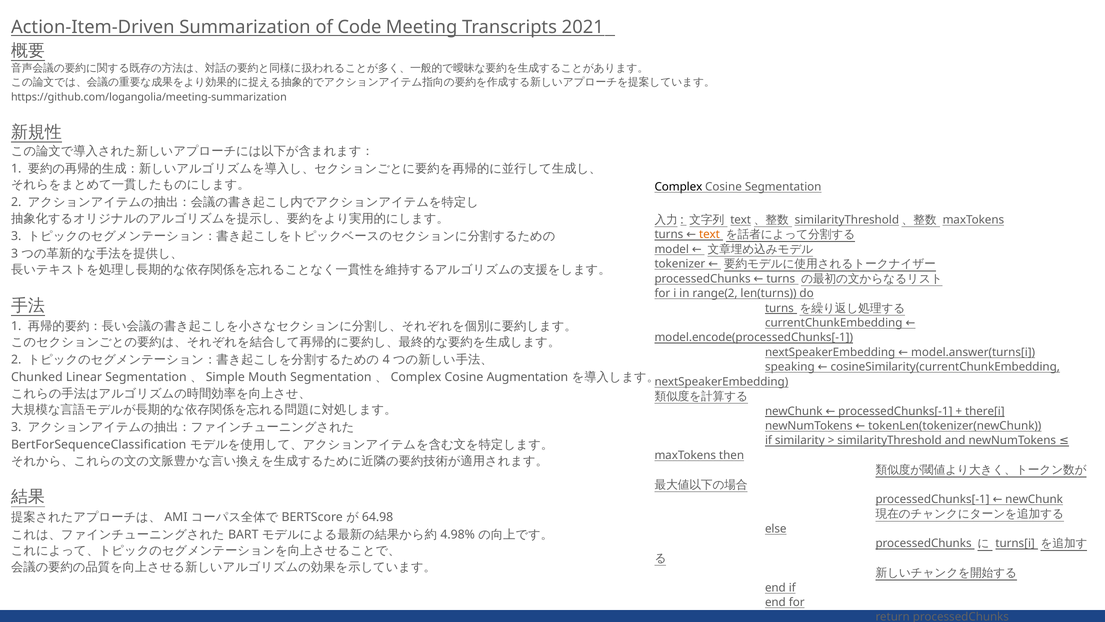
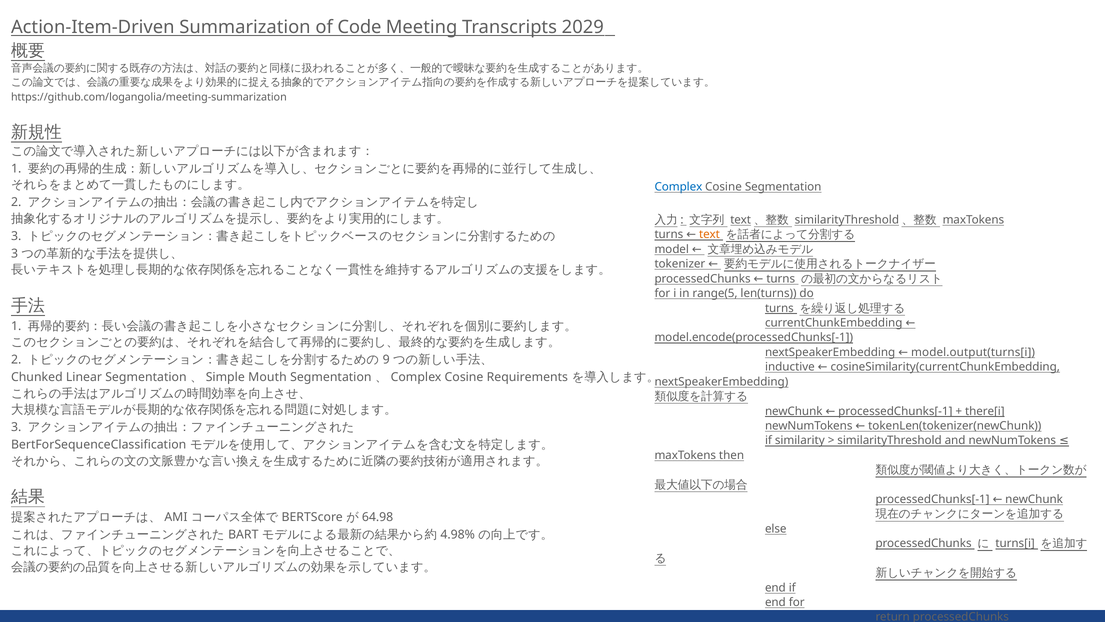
2021: 2021 -> 2029
Complex at (678, 187) colour: black -> blue
range(2: range(2 -> range(5
model.answer(turns[i: model.answer(turns[i -> model.output(turns[i
4: 4 -> 9
speaking: speaking -> inductive
Augmentation: Augmentation -> Requirements
